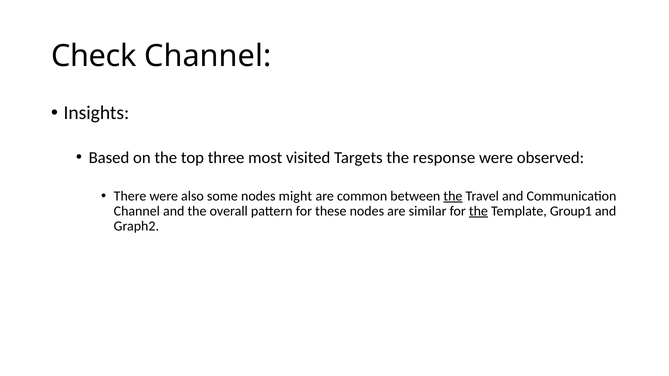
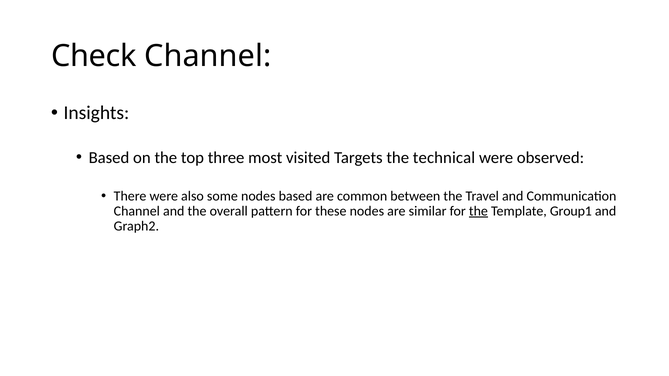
response: response -> technical
nodes might: might -> based
the at (453, 196) underline: present -> none
